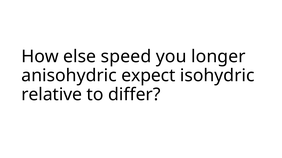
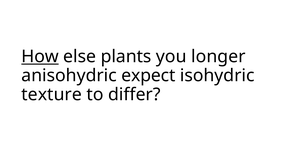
How underline: none -> present
speed: speed -> plants
relative: relative -> texture
